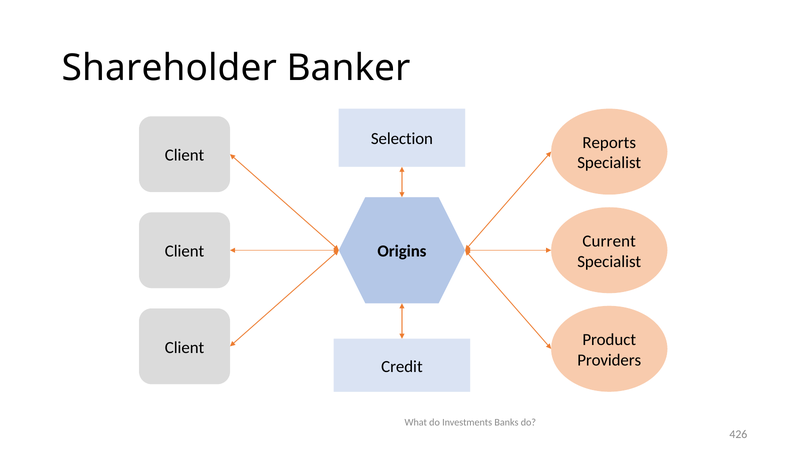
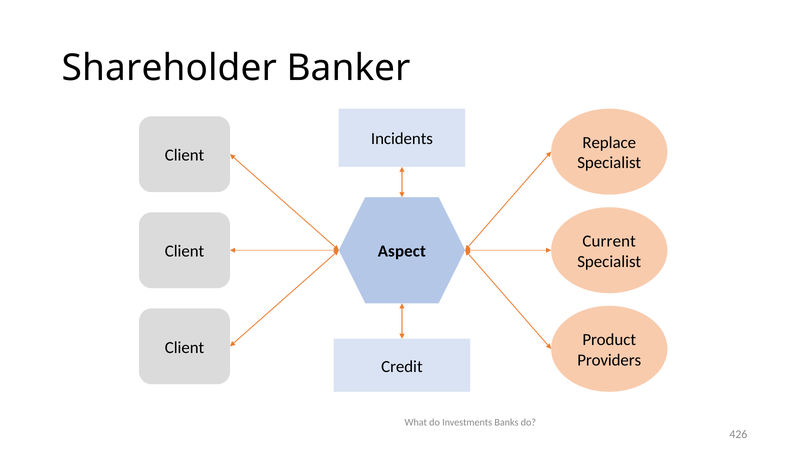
Selection: Selection -> Incidents
Reports: Reports -> Replace
Origins: Origins -> Aspect
